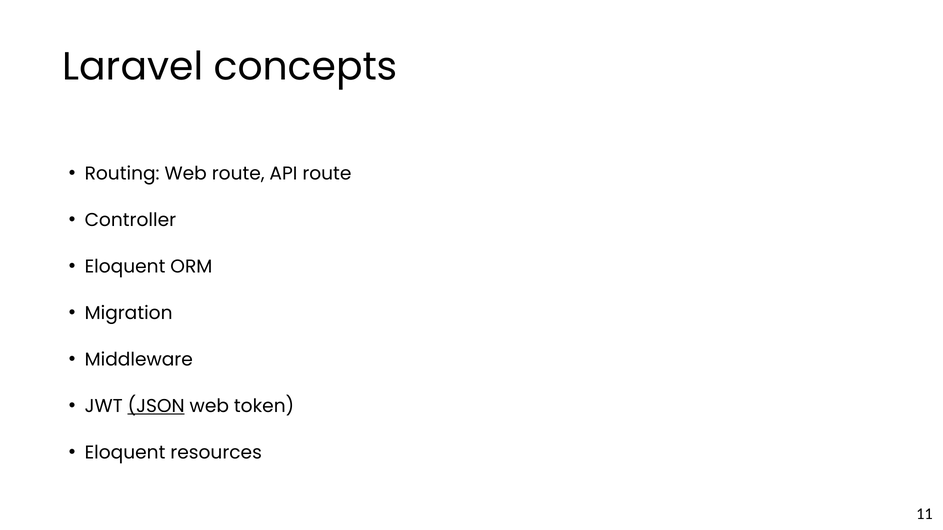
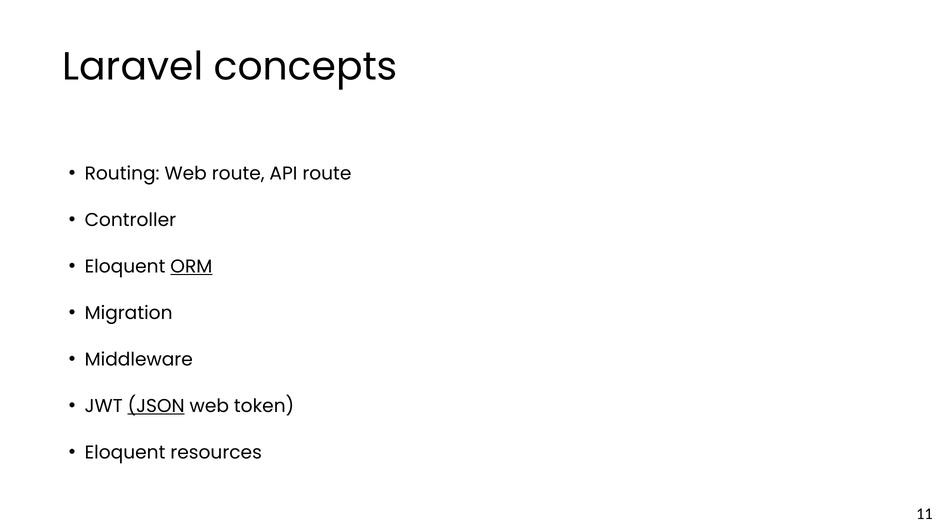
ORM underline: none -> present
